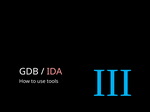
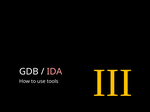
III colour: light blue -> yellow
